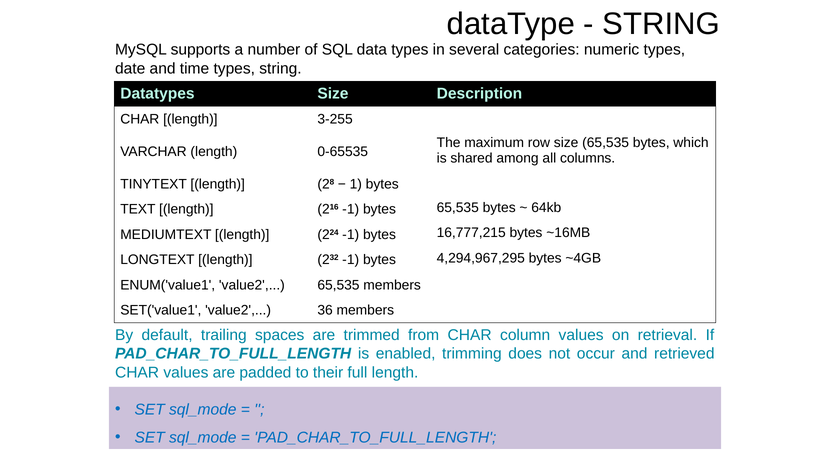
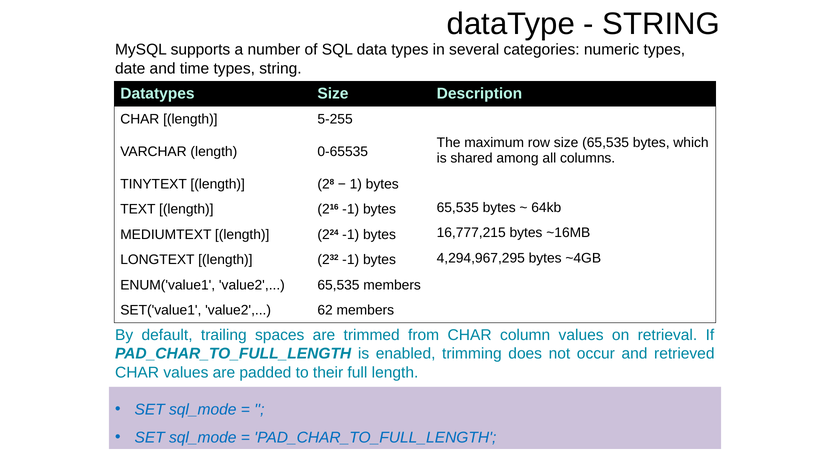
3-255: 3-255 -> 5-255
36: 36 -> 62
